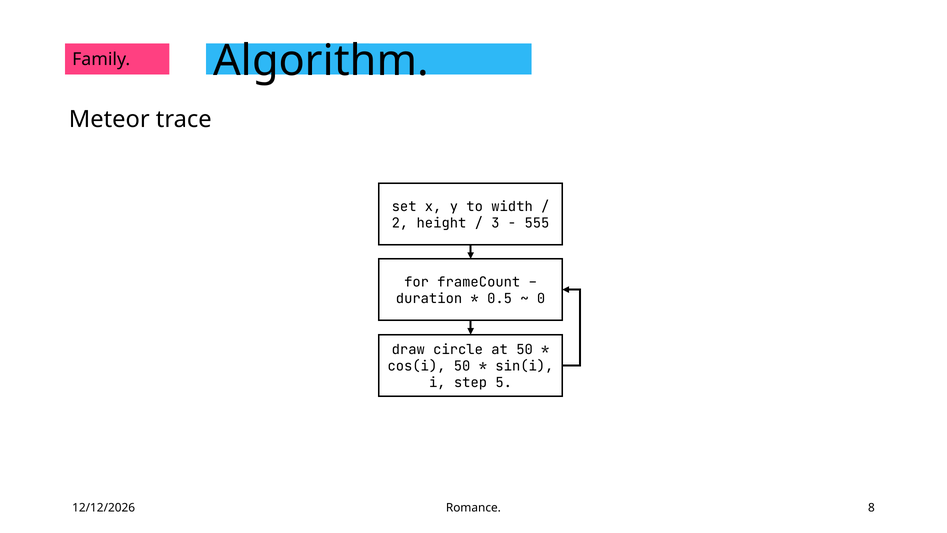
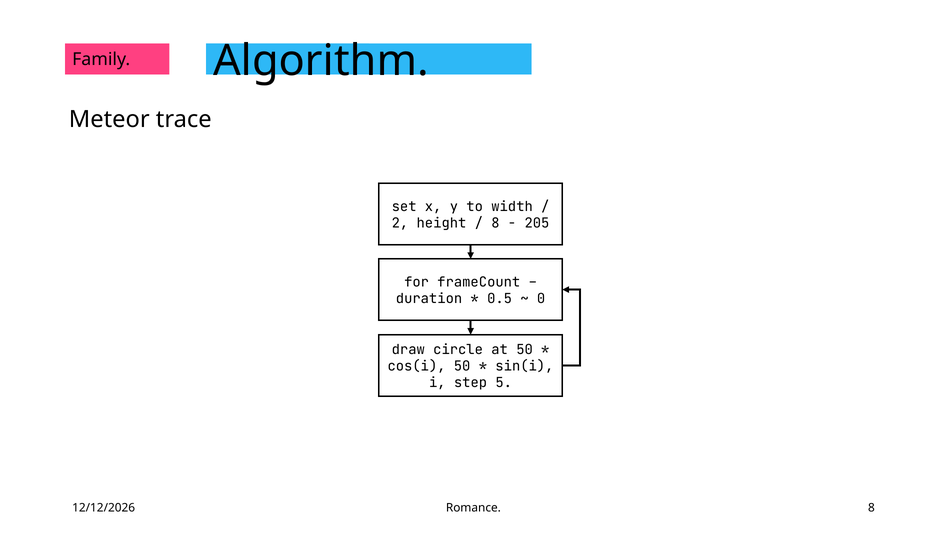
3 at (495, 223): 3 -> 8
555: 555 -> 205
